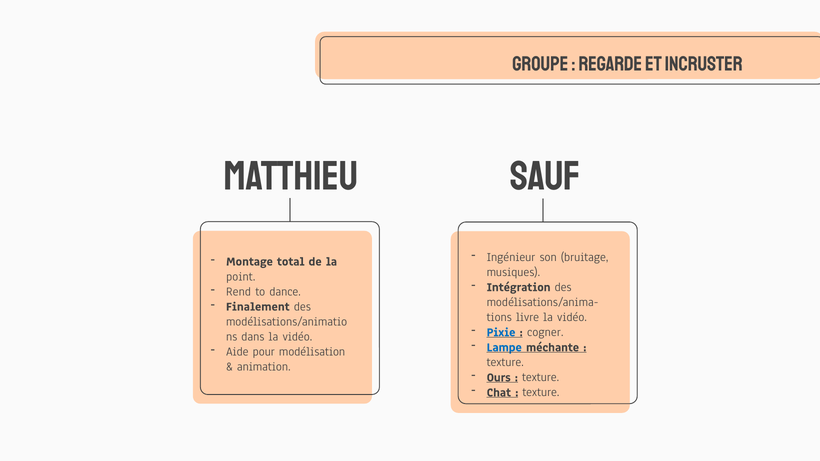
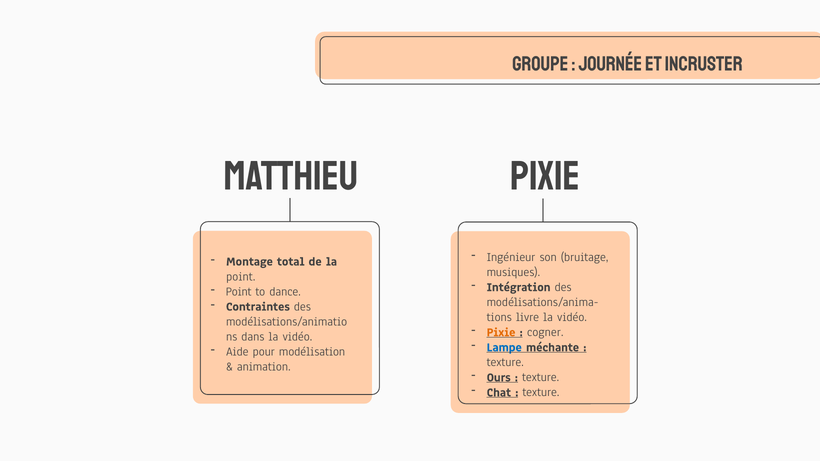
Regarde: Regarde -> Journée
Sauf at (545, 176): Sauf -> Pixie
Rend at (239, 292): Rend -> Point
Finalement: Finalement -> Contraintes
Pixie at (501, 332) colour: blue -> orange
